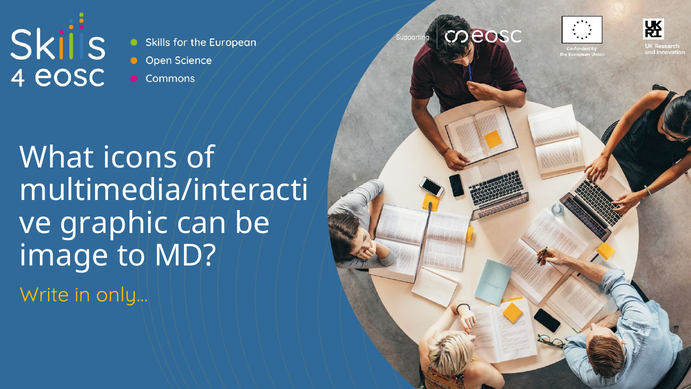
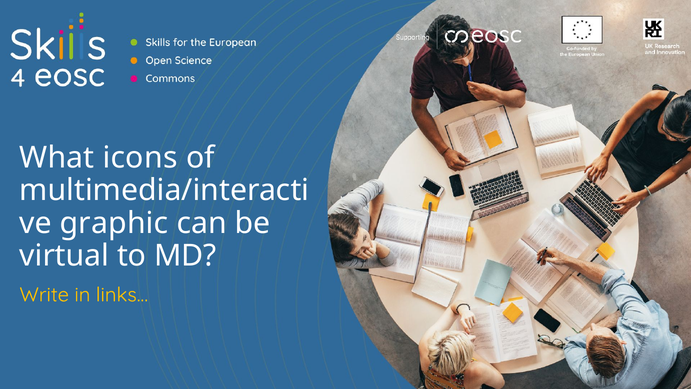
image: image -> virtual
only…: only… -> links…
